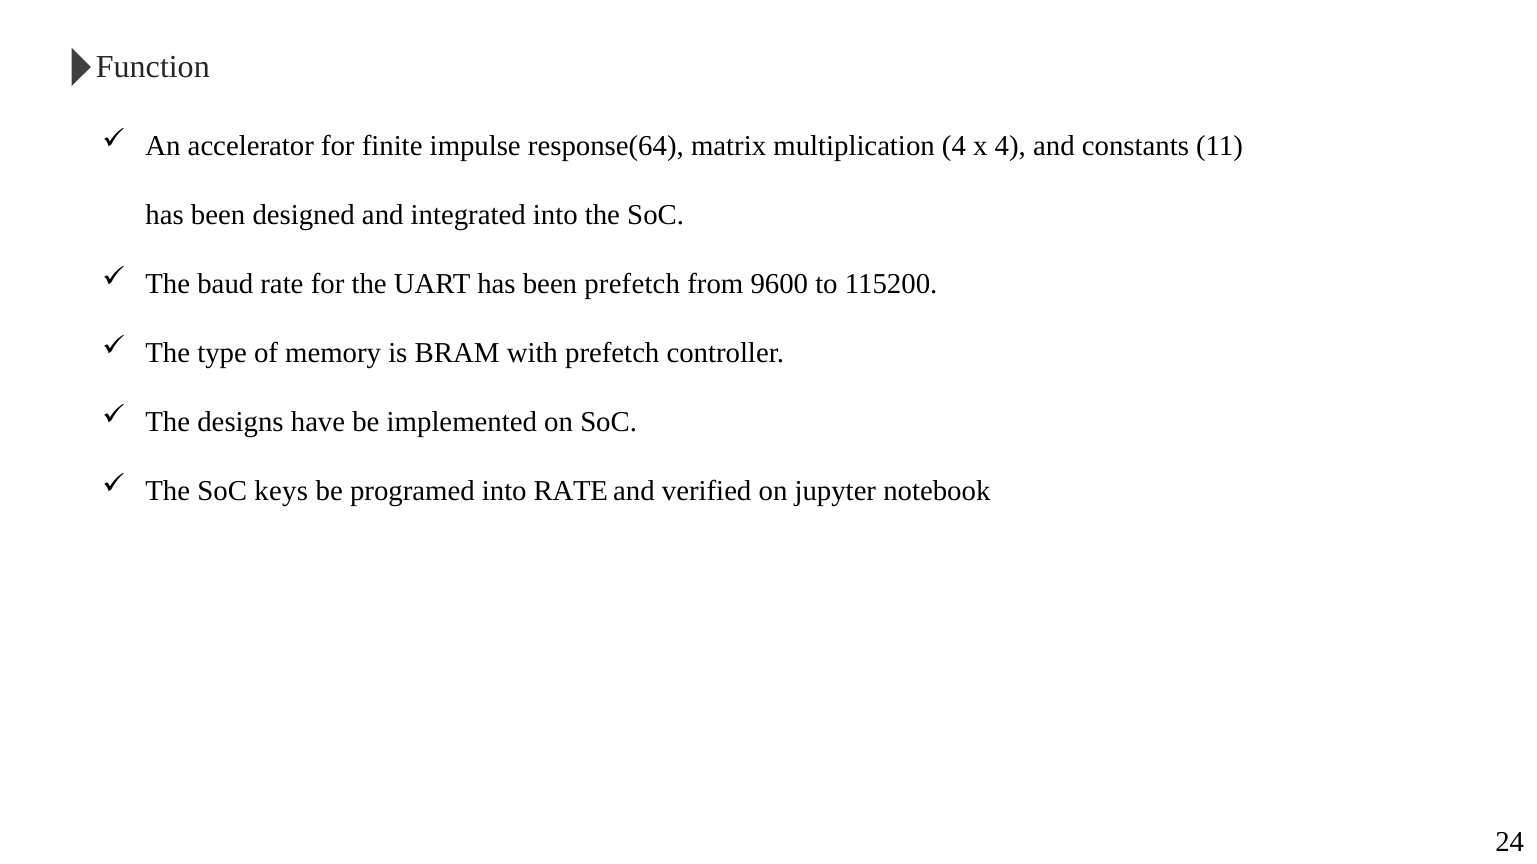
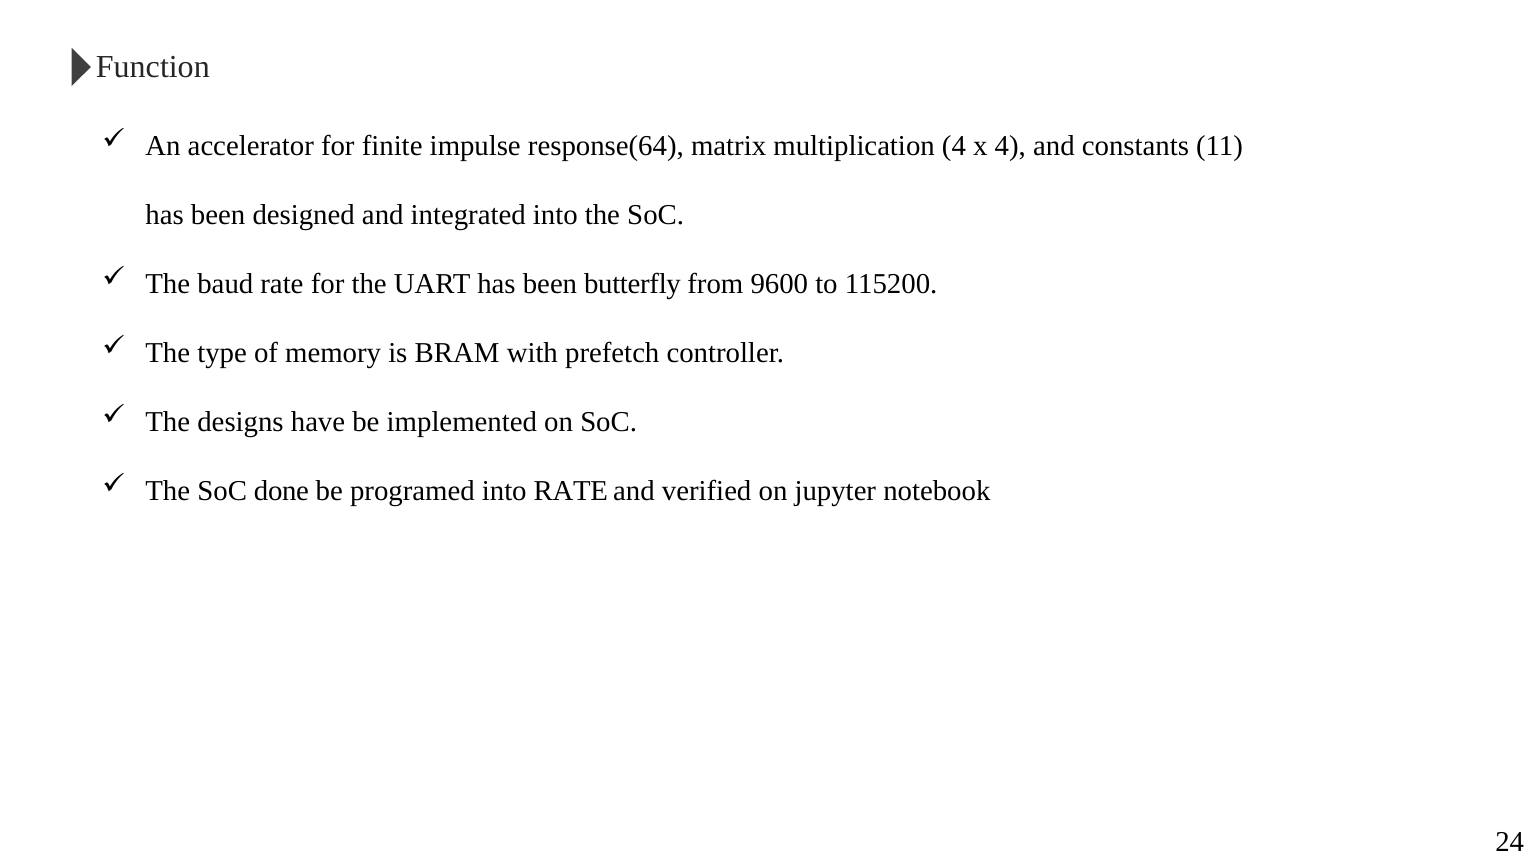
been prefetch: prefetch -> butterfly
keys: keys -> done
